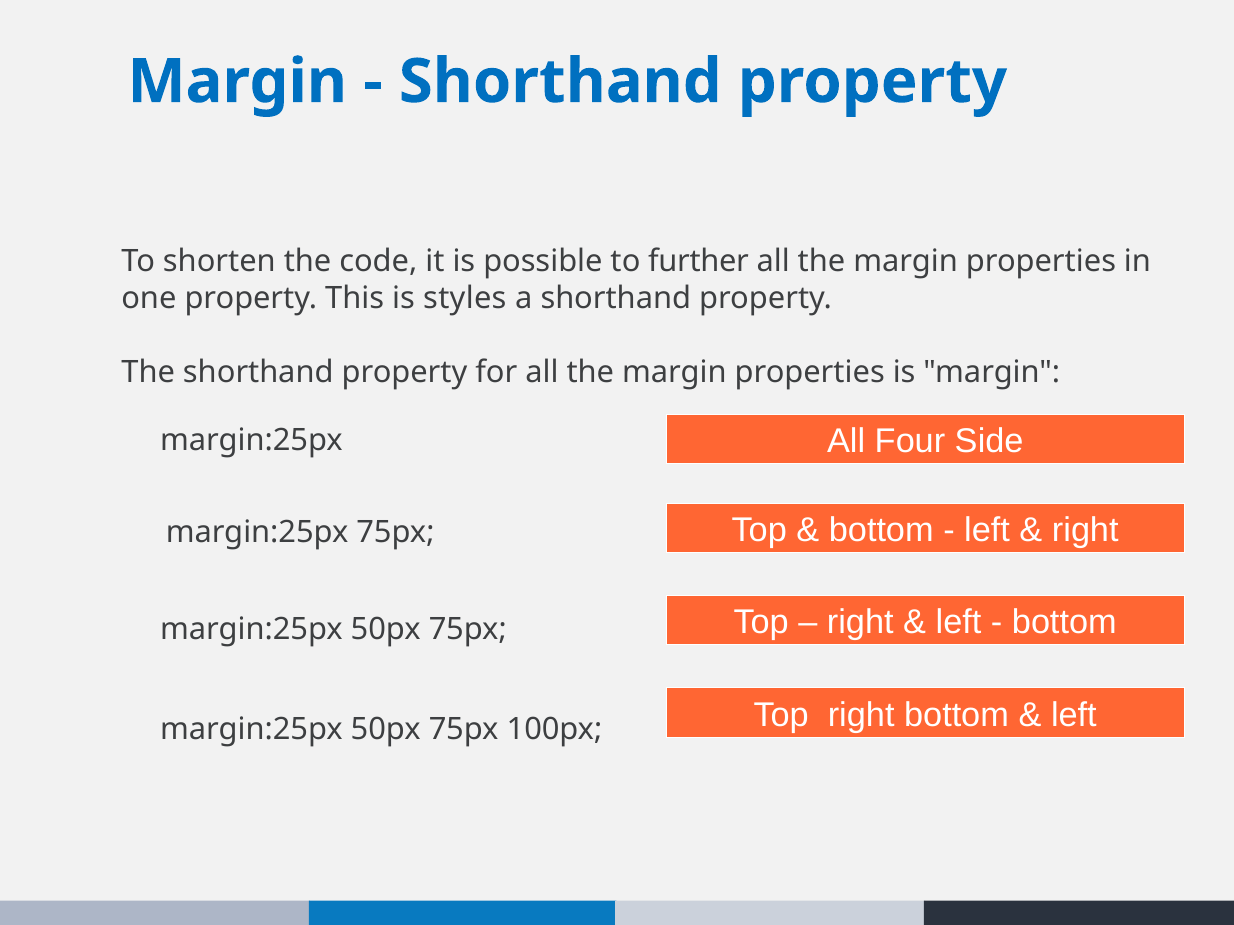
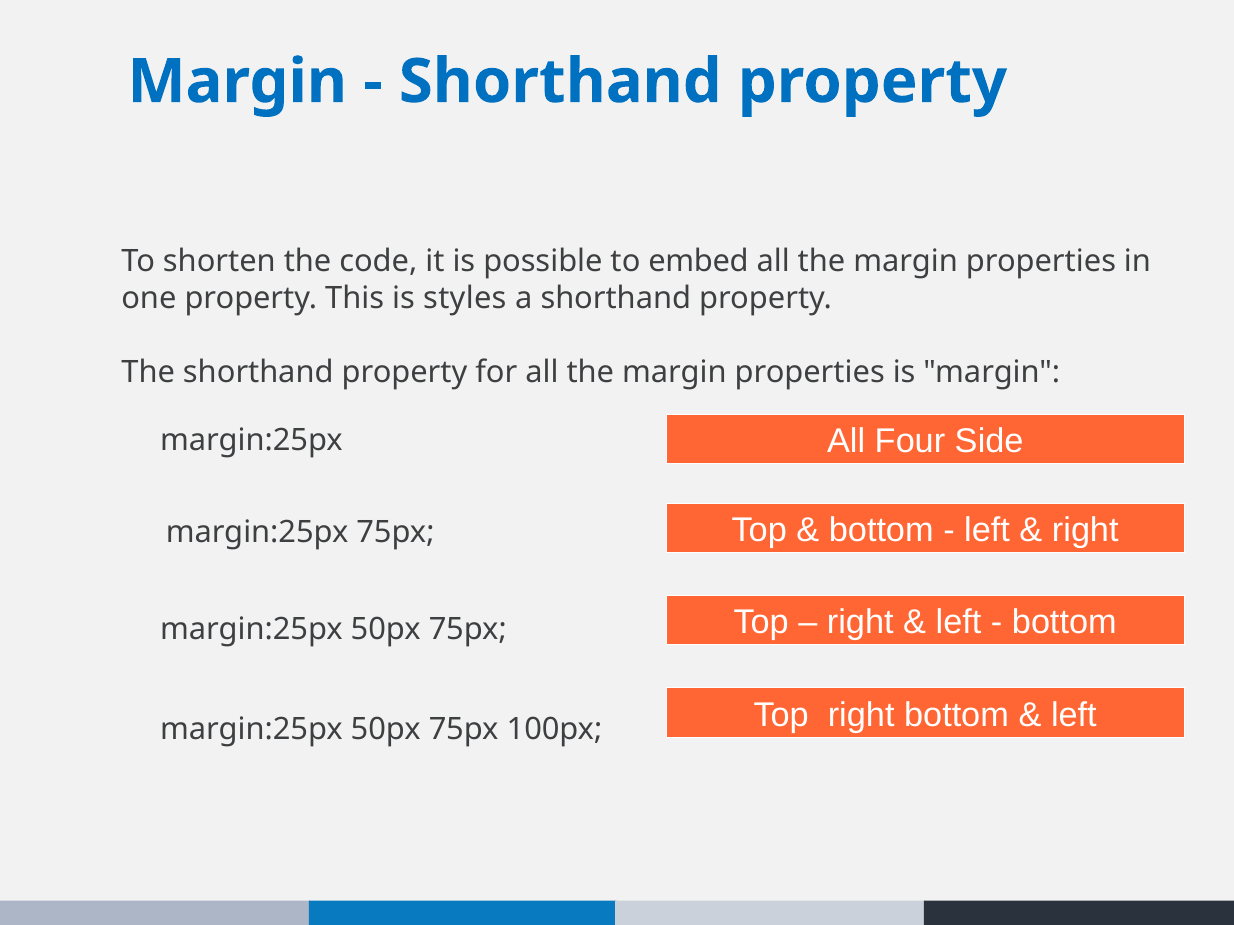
further: further -> embed
